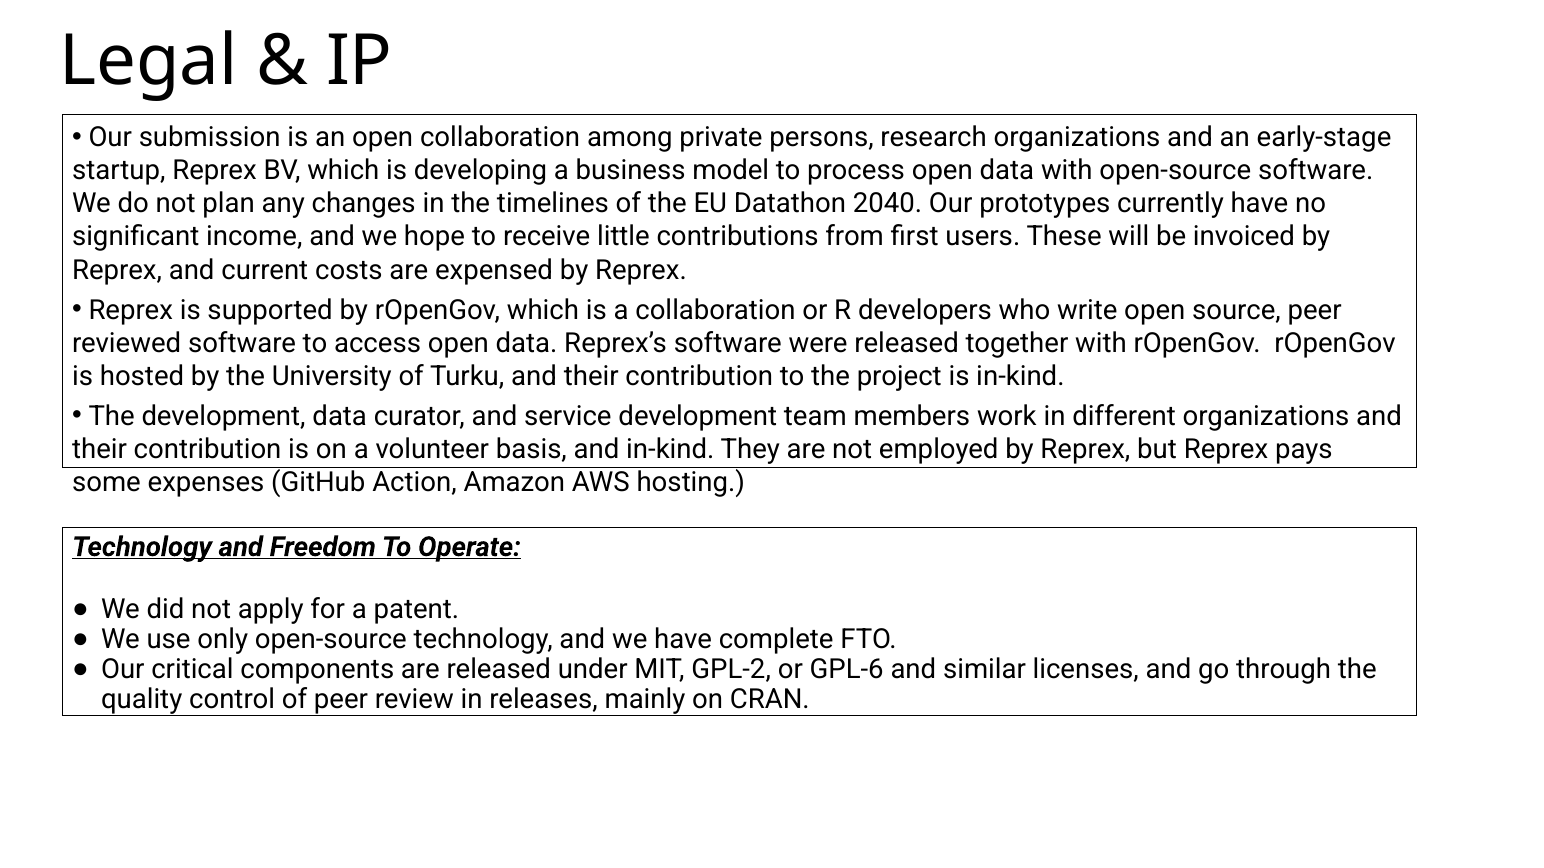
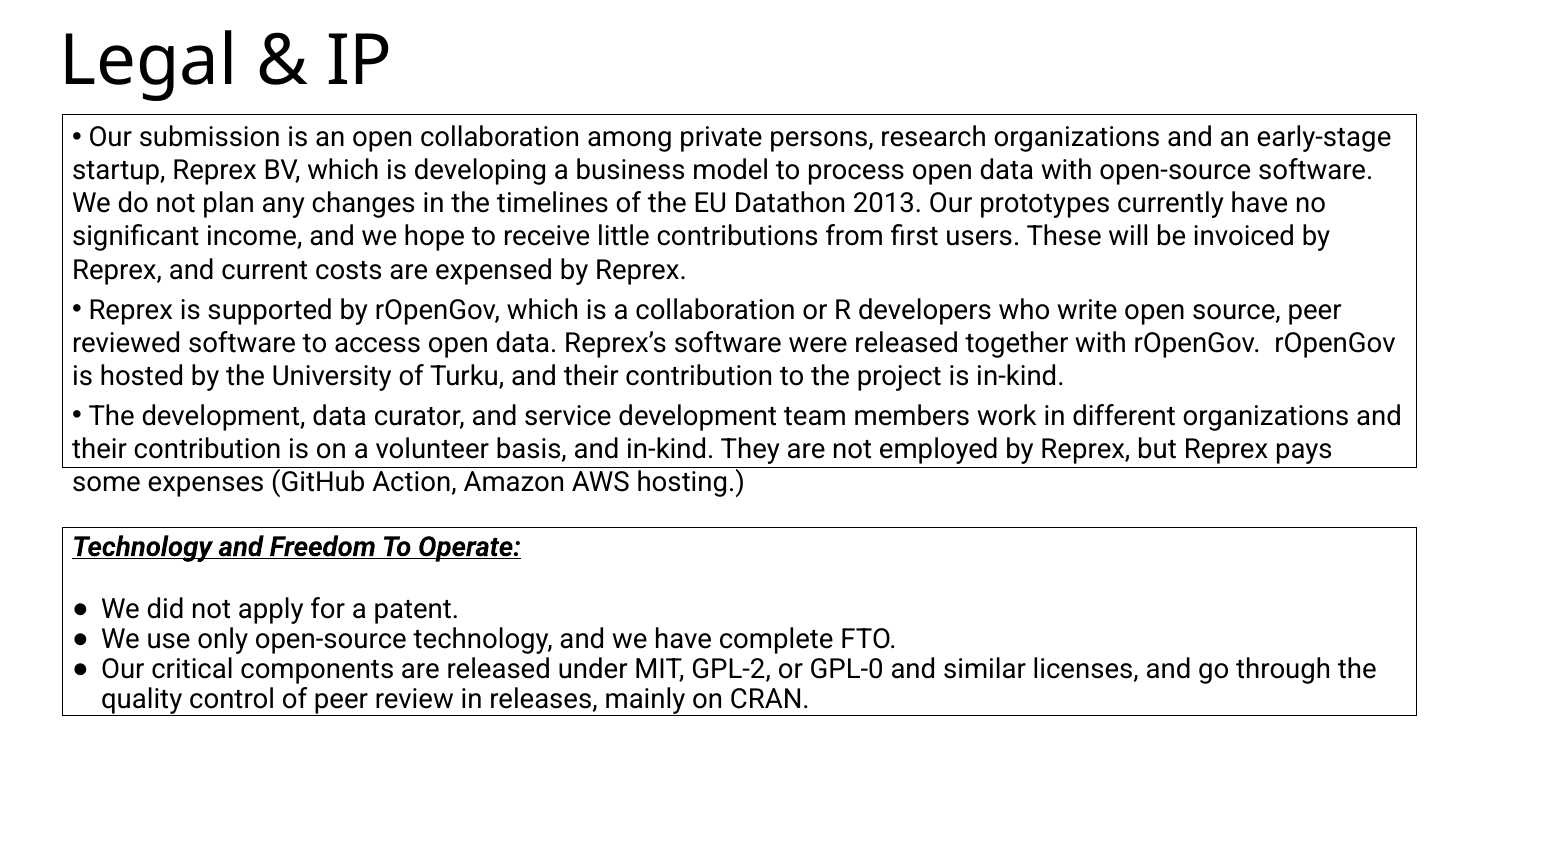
2040: 2040 -> 2013
GPL-6: GPL-6 -> GPL-0
